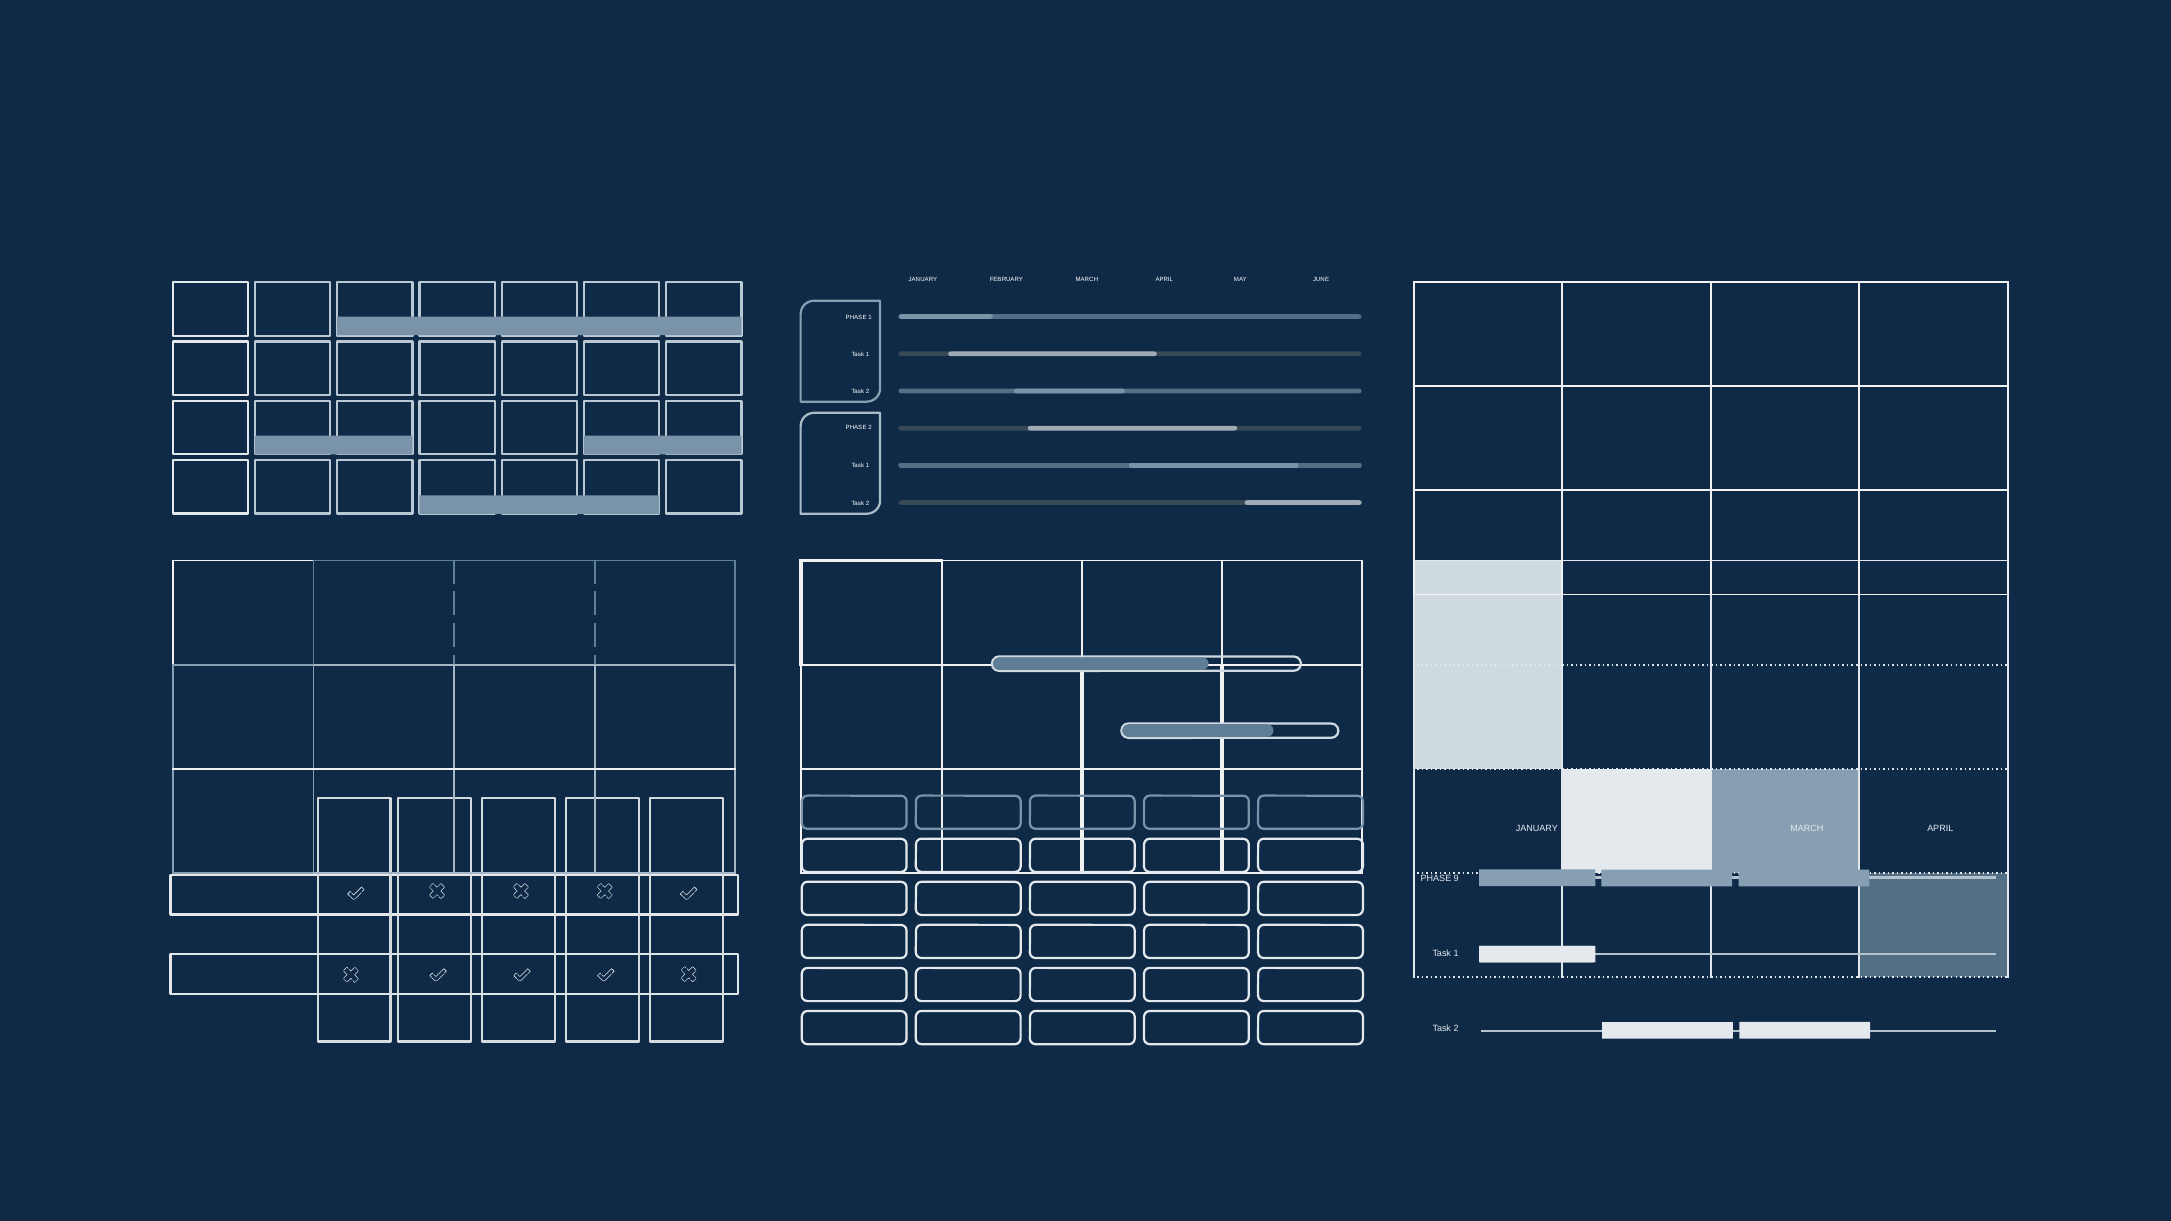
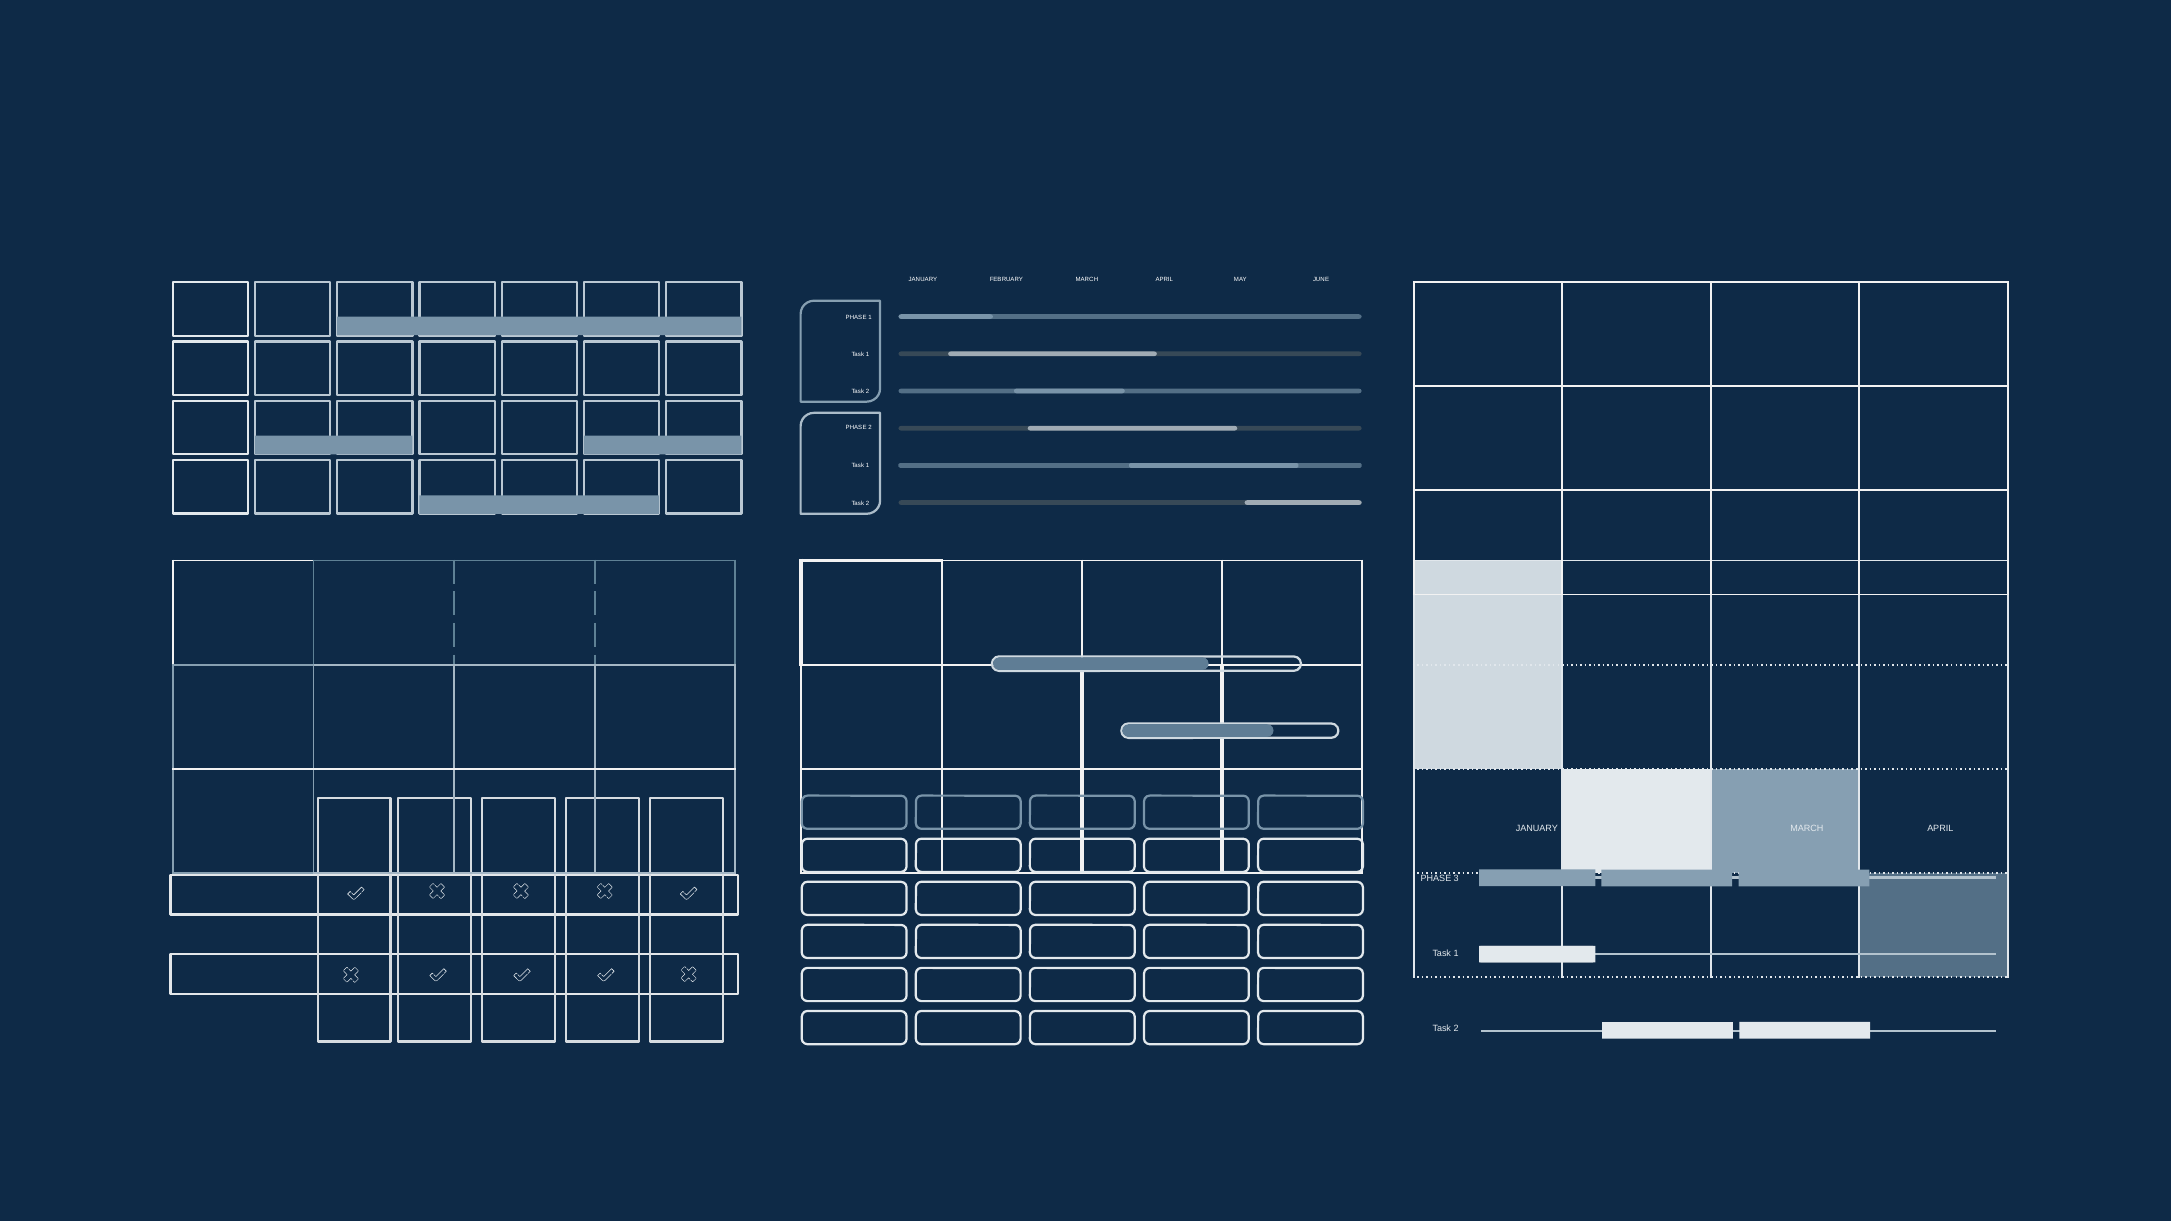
9: 9 -> 3
